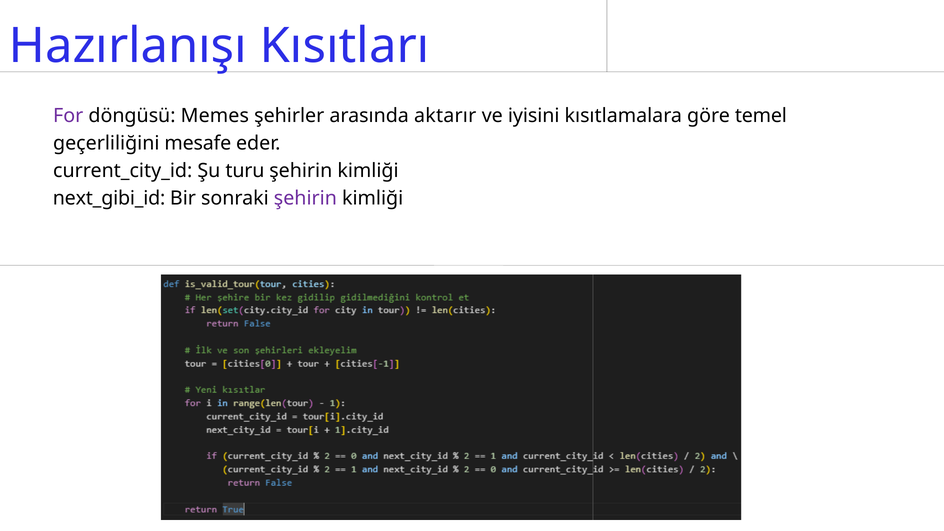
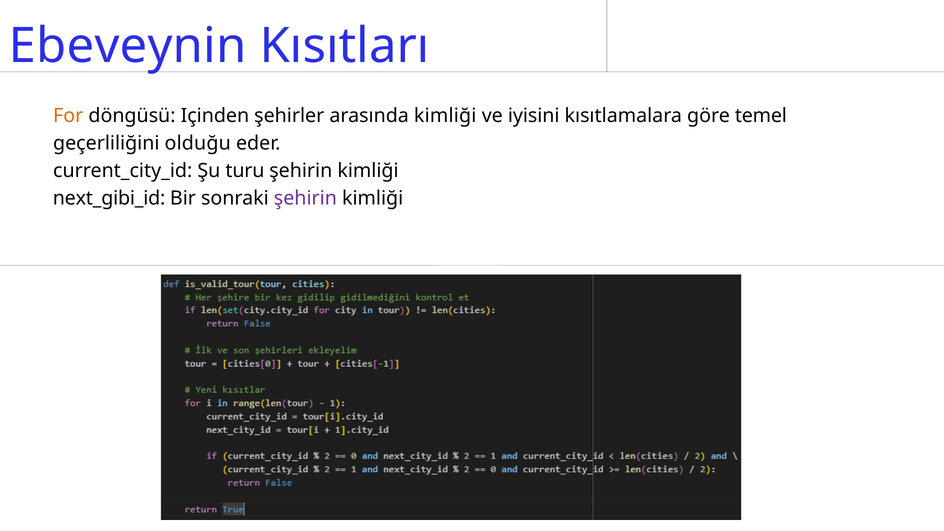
Hazırlanışı: Hazırlanışı -> Ebeveynin
For colour: purple -> orange
Memes: Memes -> Içinden
arasında aktarır: aktarır -> kimliği
mesafe: mesafe -> olduğu
